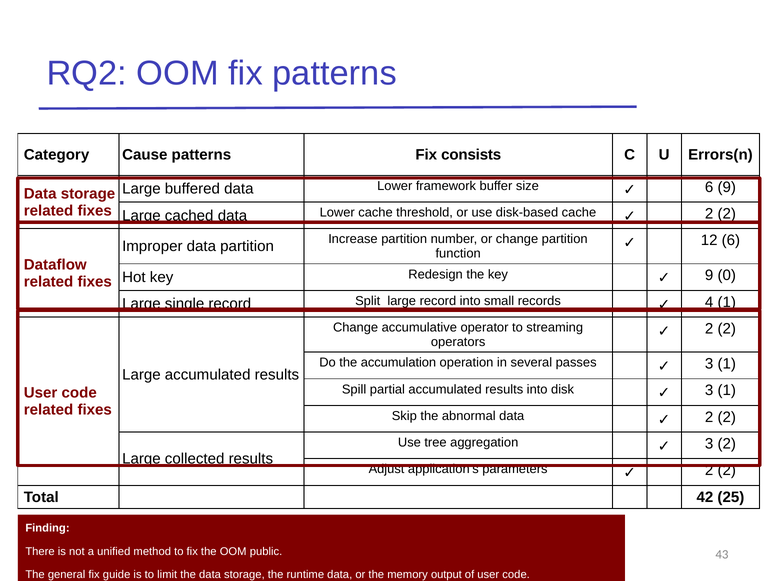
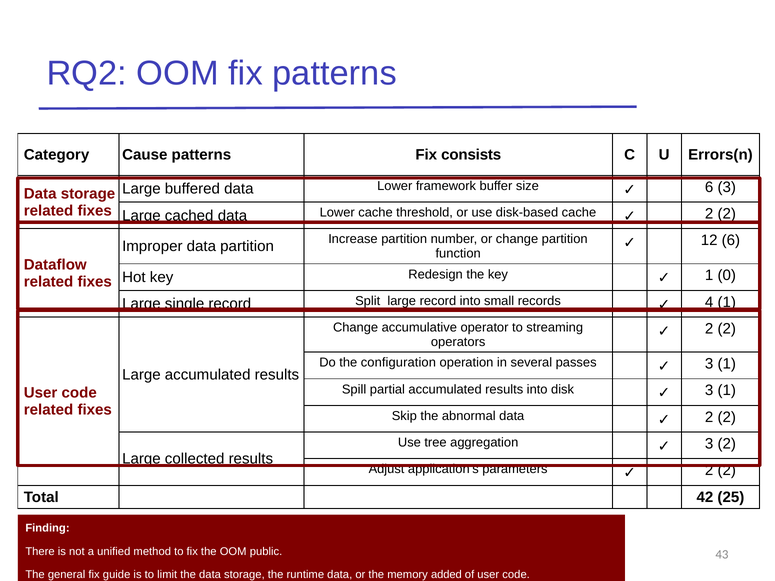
6 9: 9 -> 3
9 at (709, 276): 9 -> 1
accumulation: accumulation -> configuration
output: output -> added
